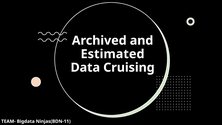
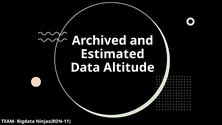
Cruising: Cruising -> Altitude
